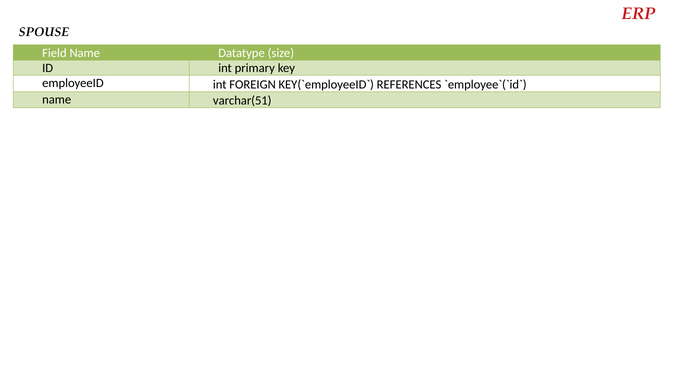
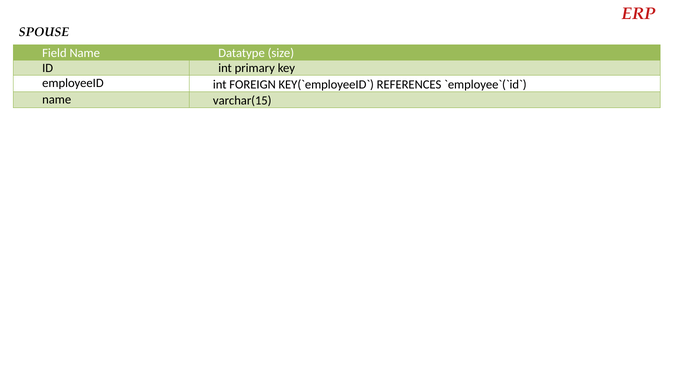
varchar(51: varchar(51 -> varchar(15
